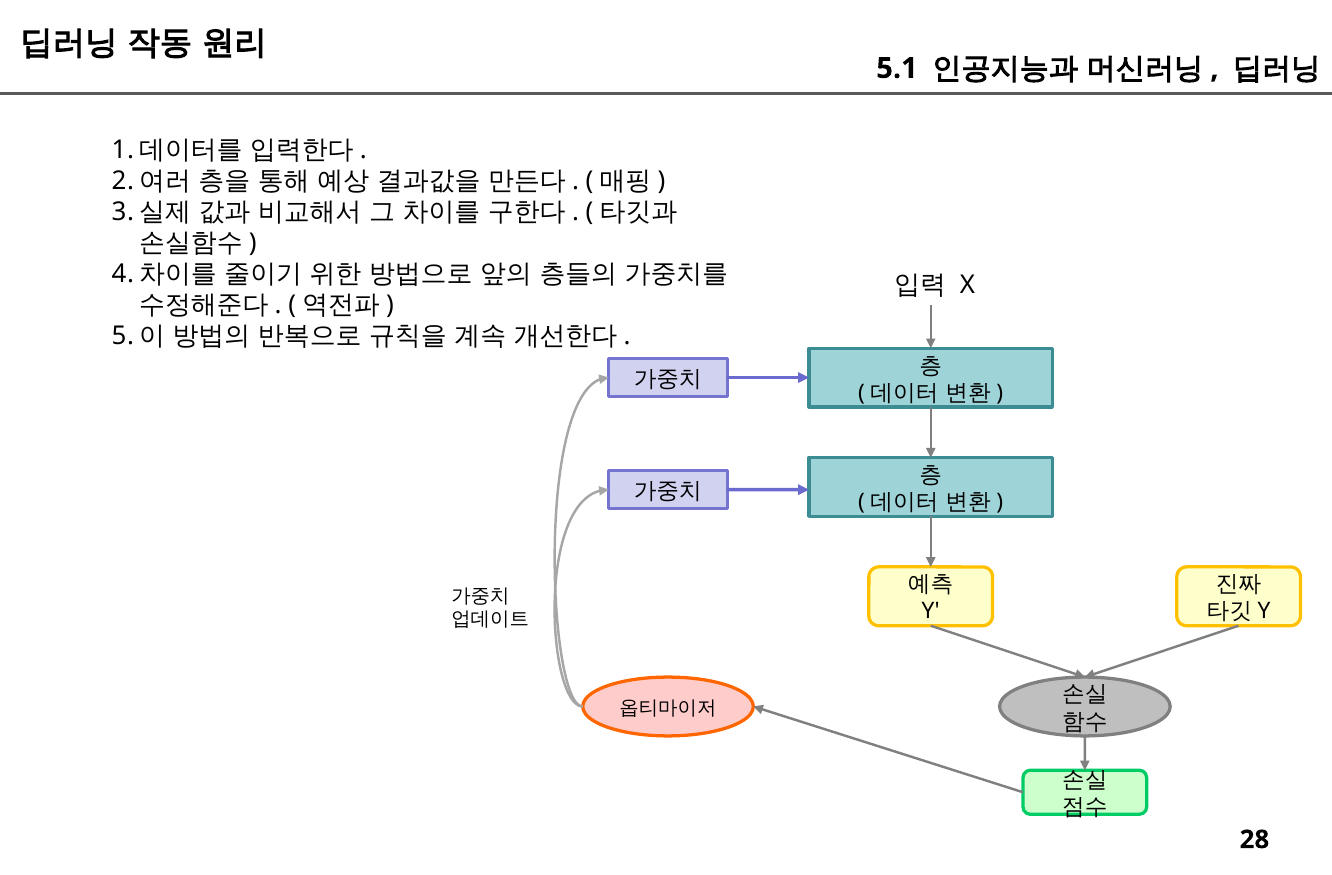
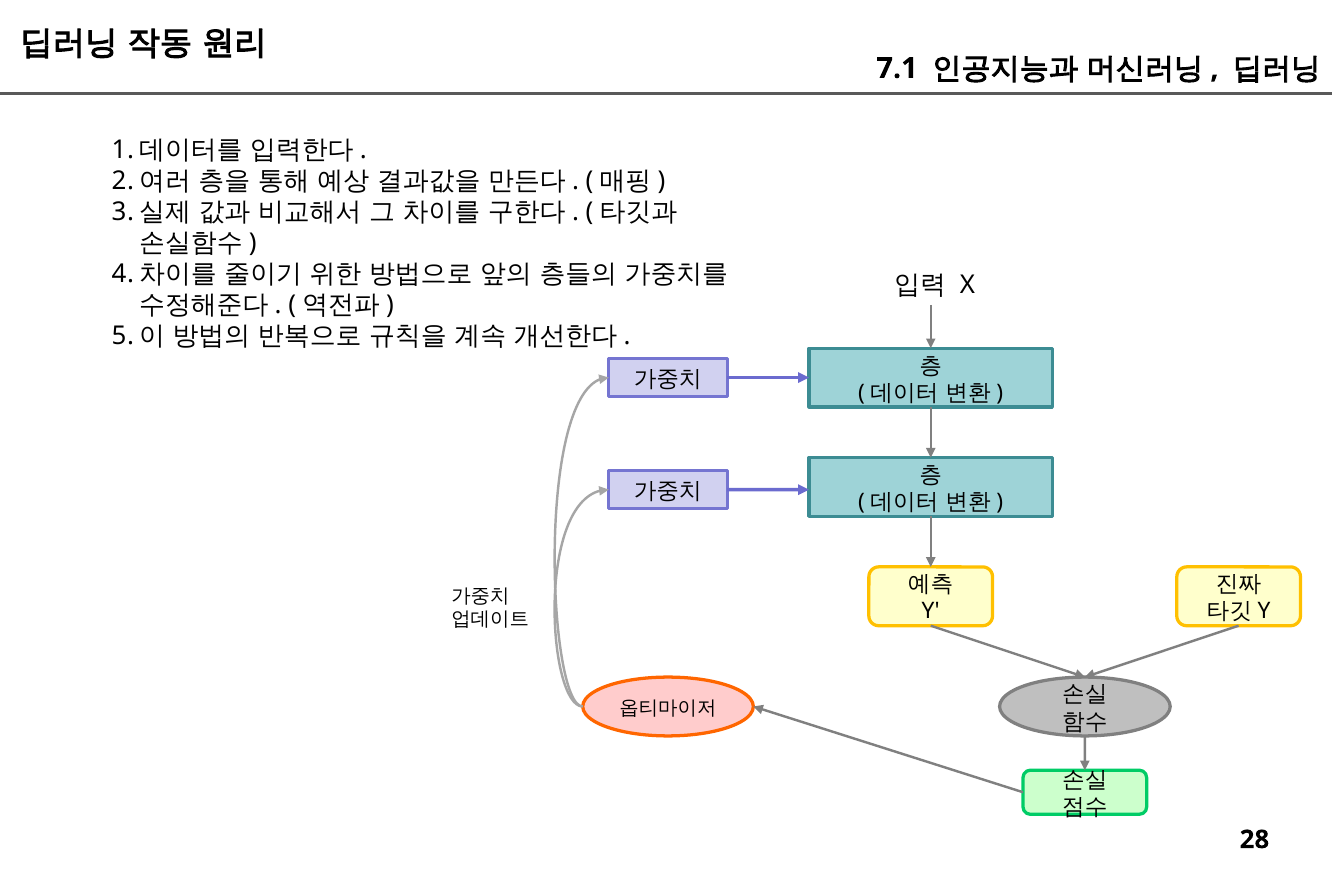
5.1: 5.1 -> 7.1
